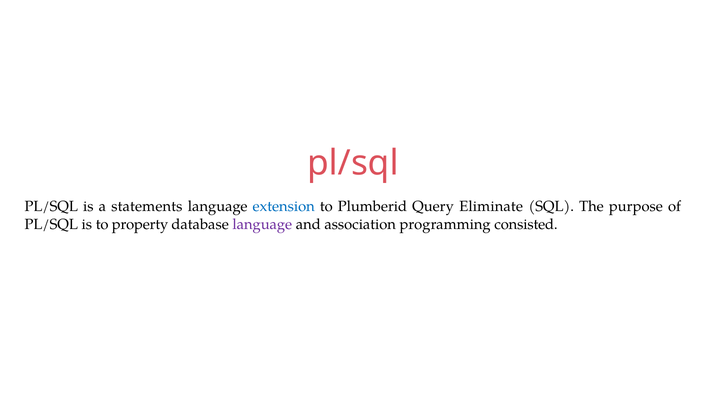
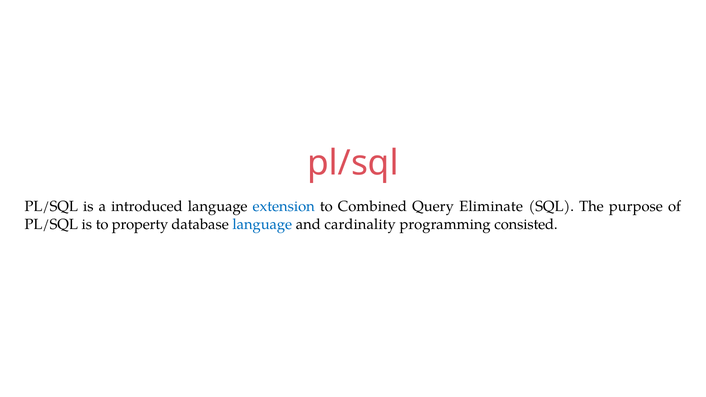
statements: statements -> introduced
Plumberid: Plumberid -> Combined
language at (262, 224) colour: purple -> blue
association: association -> cardinality
